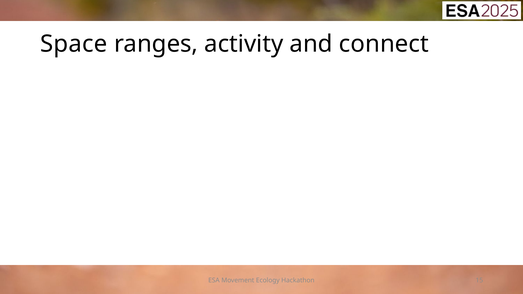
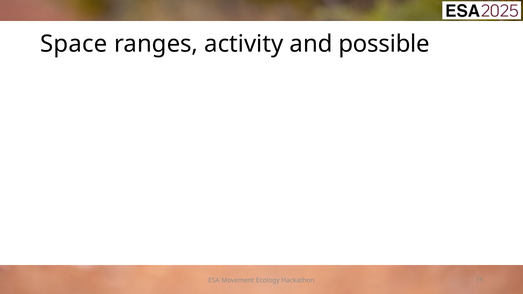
connect: connect -> possible
